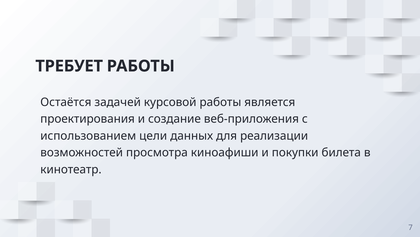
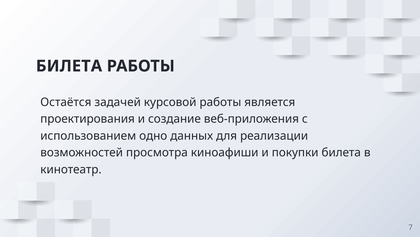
ТРЕБУЕТ at (69, 66): ТРЕБУЕТ -> БИЛЕТА
цели: цели -> одно
